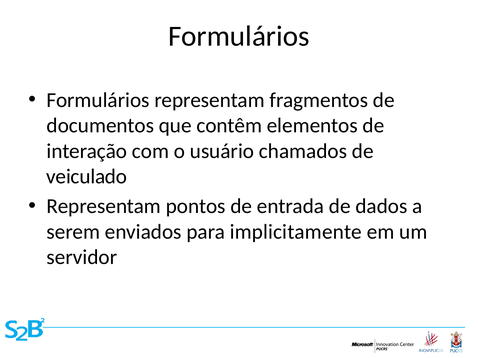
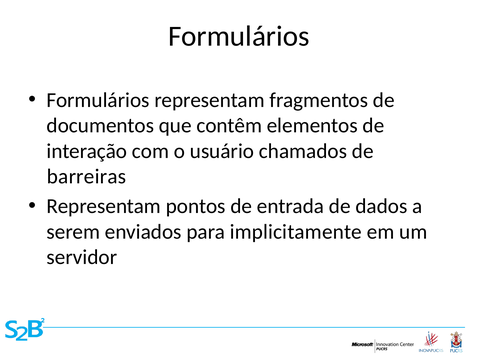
veiculado: veiculado -> barreiras
